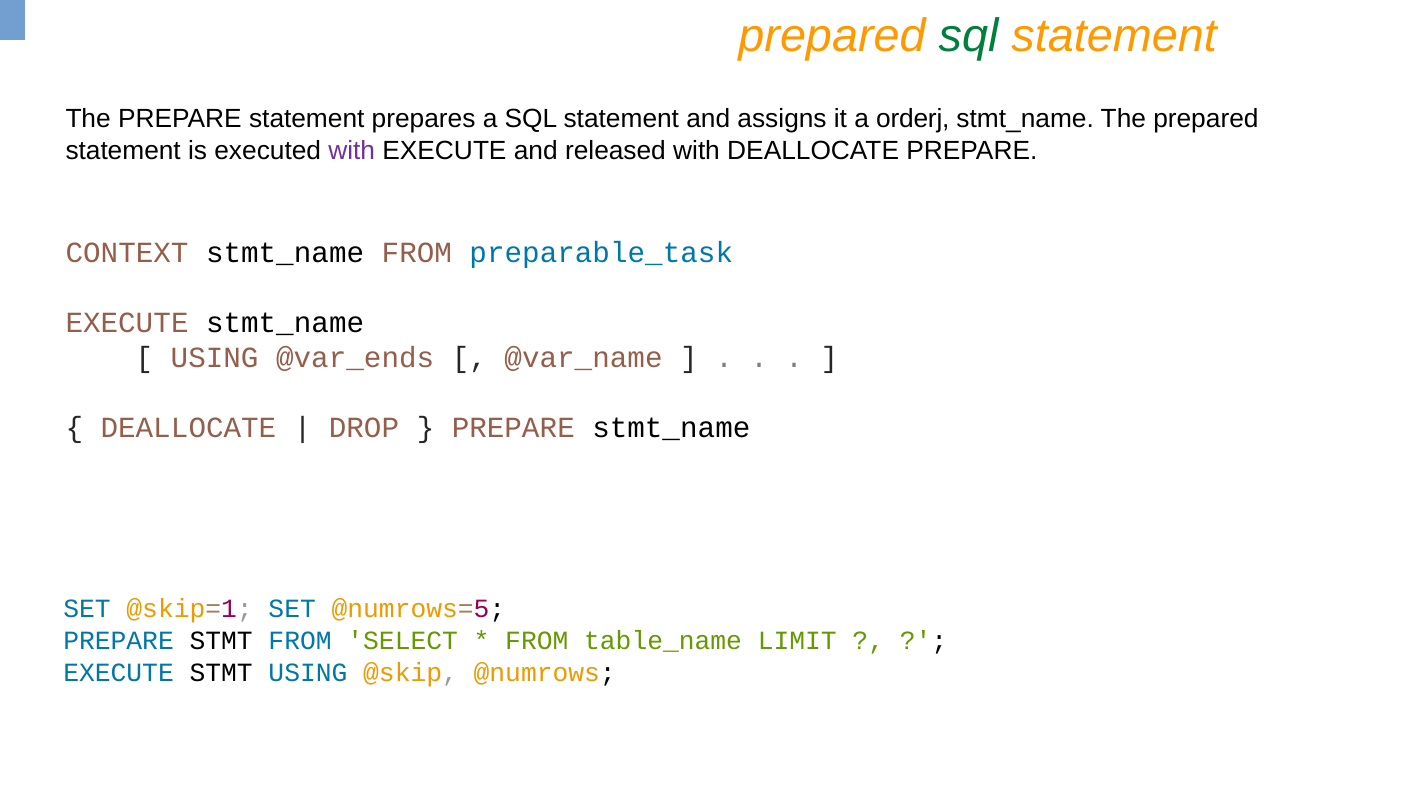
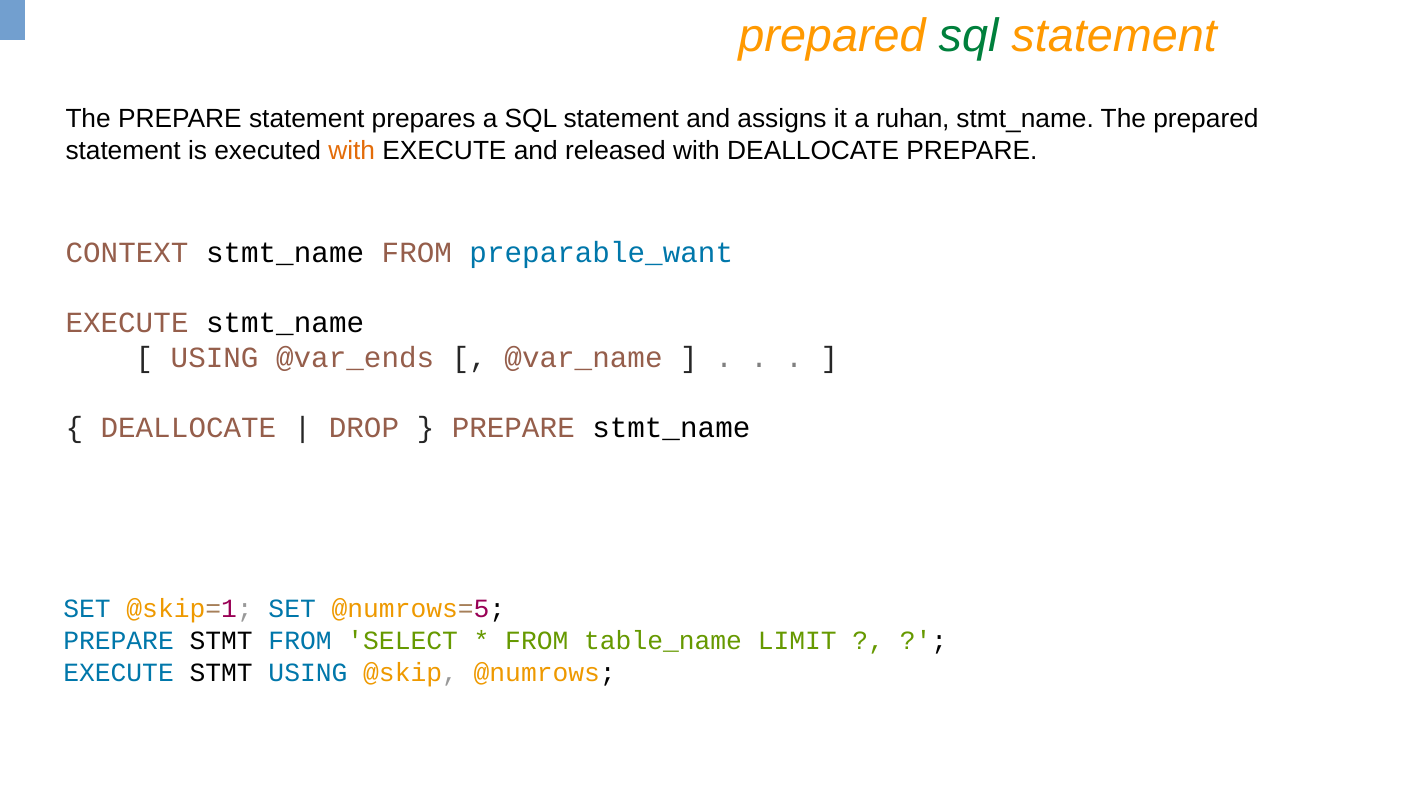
orderj: orderj -> ruhan
with at (352, 151) colour: purple -> orange
preparable_task: preparable_task -> preparable_want
